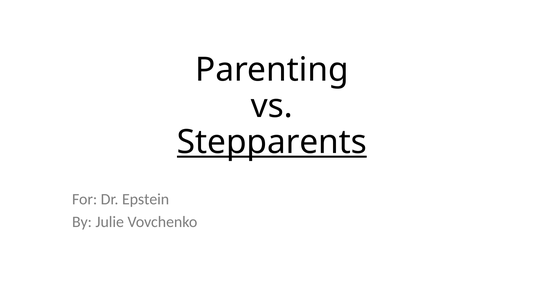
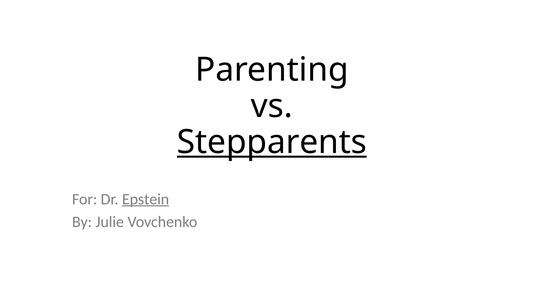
Epstein underline: none -> present
